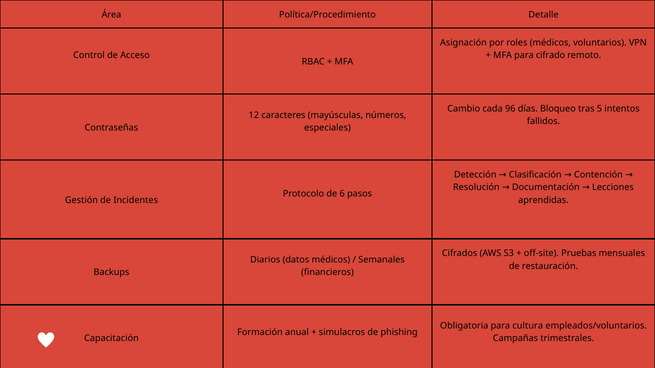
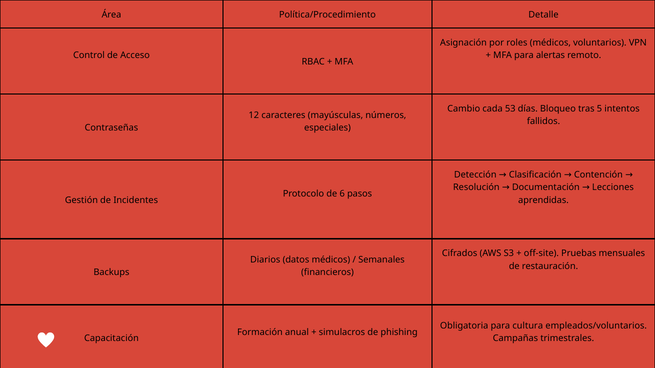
cifrado: cifrado -> alertas
96: 96 -> 53
